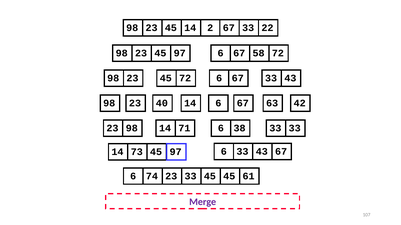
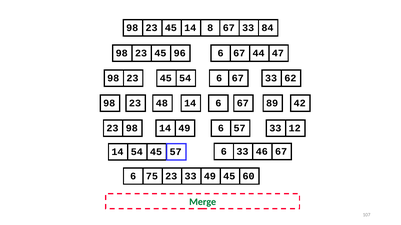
2: 2 -> 8
22: 22 -> 84
23 97: 97 -> 96
58: 58 -> 44
98 72: 72 -> 47
23 72: 72 -> 54
43 at (290, 78): 43 -> 62
40: 40 -> 48
63: 63 -> 89
98 71: 71 -> 49
14 38: 38 -> 57
33 at (295, 128): 33 -> 12
14 73: 73 -> 54
45 97: 97 -> 57
43 at (262, 152): 43 -> 46
74: 74 -> 75
33 45: 45 -> 49
61: 61 -> 60
Merge colour: purple -> green
